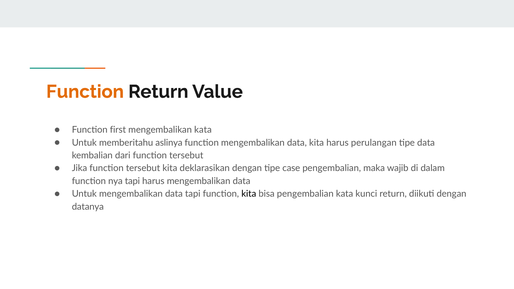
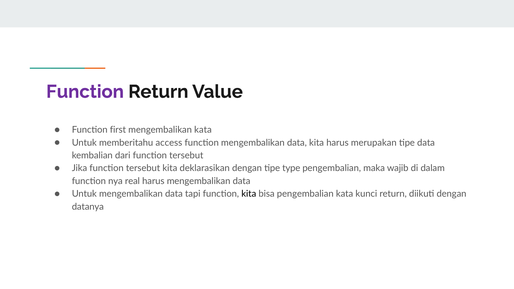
Function at (85, 92) colour: orange -> purple
aslinya: aslinya -> access
perulangan: perulangan -> merupakan
case: case -> type
nya tapi: tapi -> real
